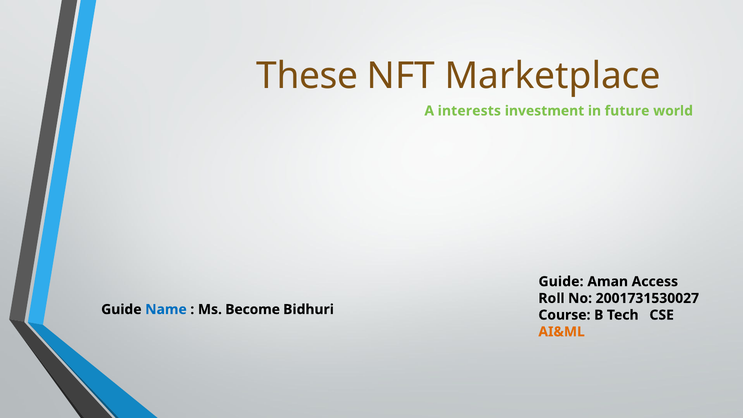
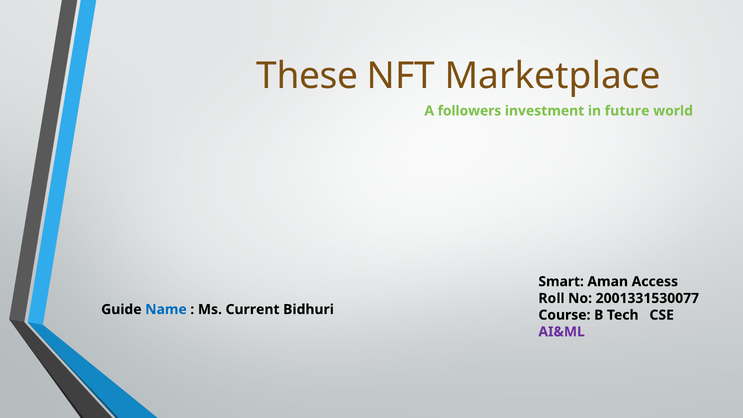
interests: interests -> followers
Guide at (561, 282): Guide -> Smart
2001731530027: 2001731530027 -> 2001331530077
Become: Become -> Current
AI&ML colour: orange -> purple
